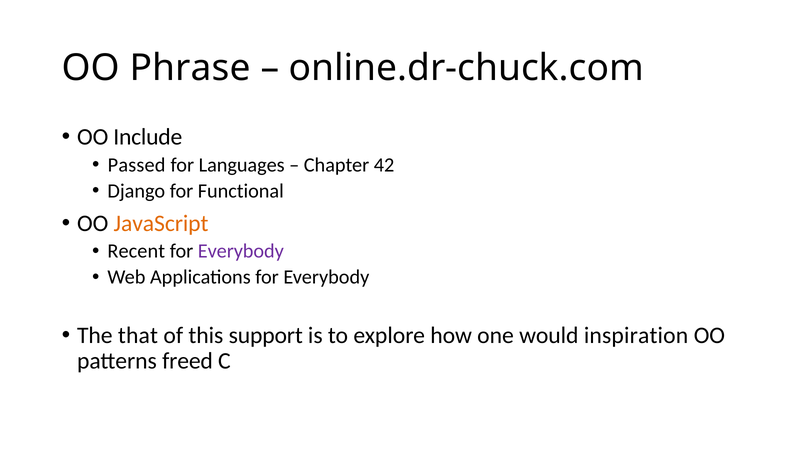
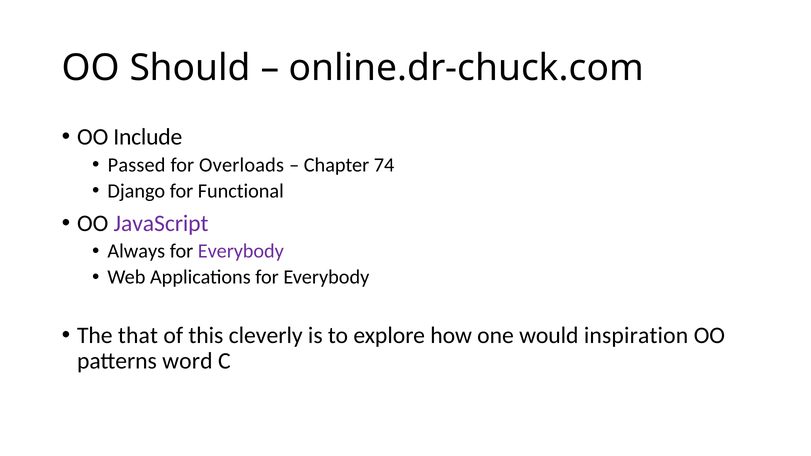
Phrase: Phrase -> Should
Languages: Languages -> Overloads
42: 42 -> 74
JavaScript colour: orange -> purple
Recent: Recent -> Always
support: support -> cleverly
freed: freed -> word
